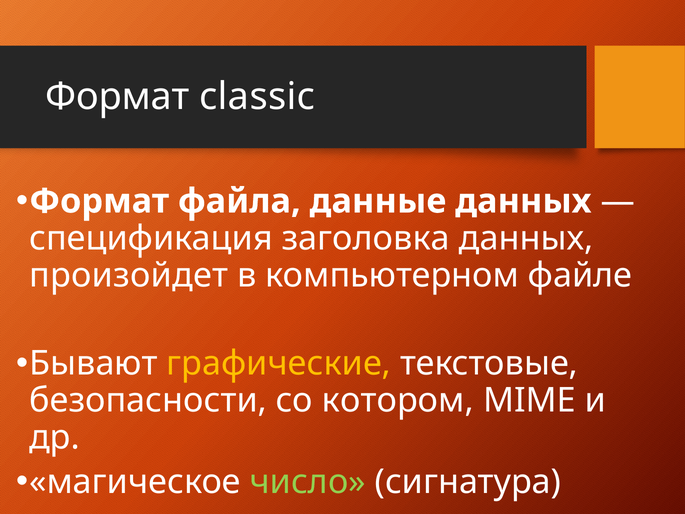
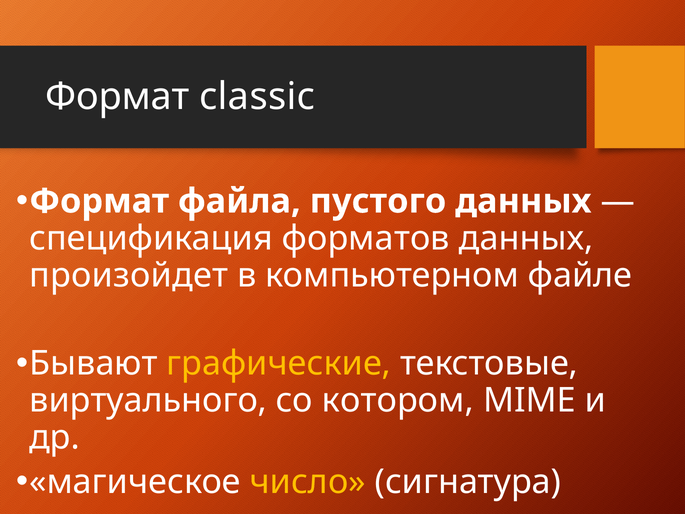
данные: данные -> пустого
заголовка: заголовка -> форматов
безопасности: безопасности -> виртуального
число colour: light green -> yellow
